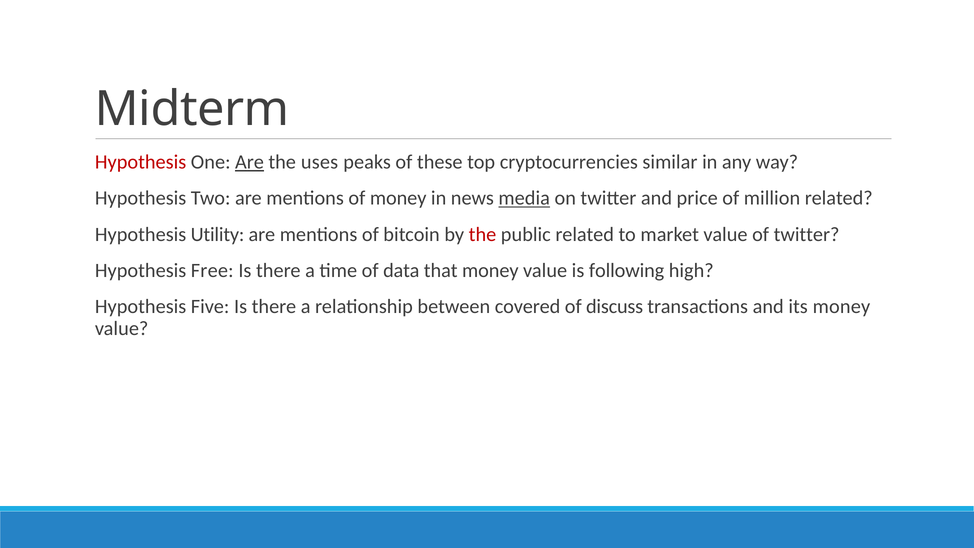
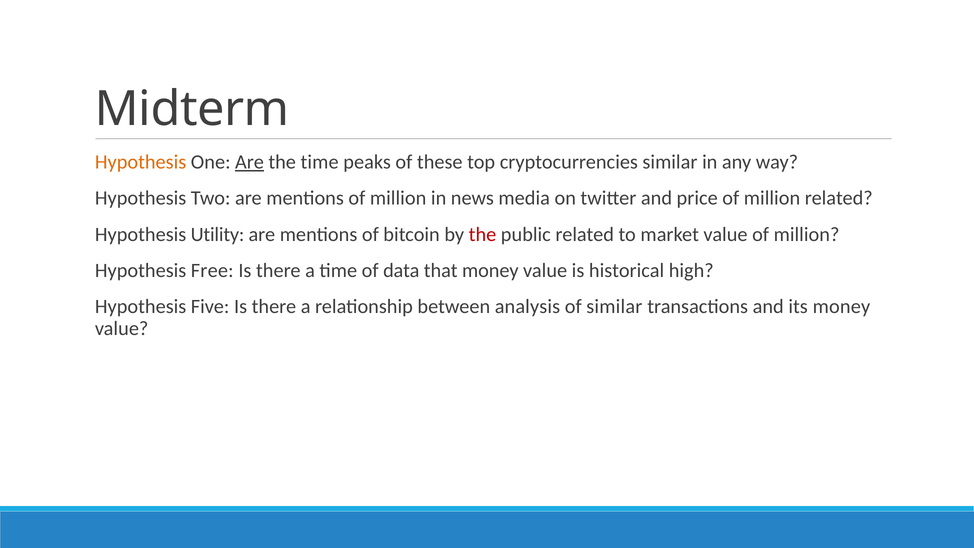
Hypothesis at (141, 162) colour: red -> orange
the uses: uses -> time
mentions of money: money -> million
media underline: present -> none
value of twitter: twitter -> million
following: following -> historical
covered: covered -> analysis
of discuss: discuss -> similar
